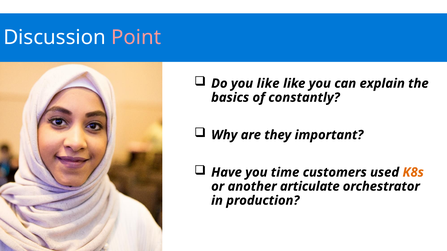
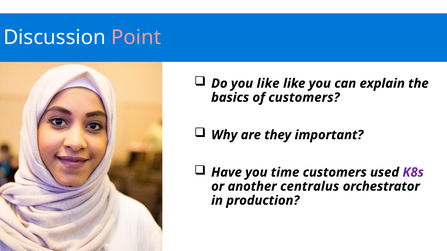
of constantly: constantly -> customers
K8s colour: orange -> purple
articulate: articulate -> centralus
